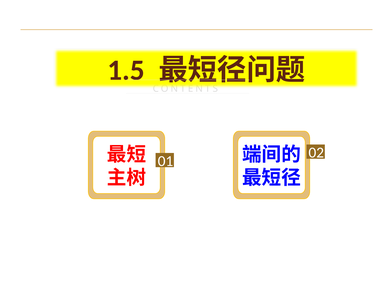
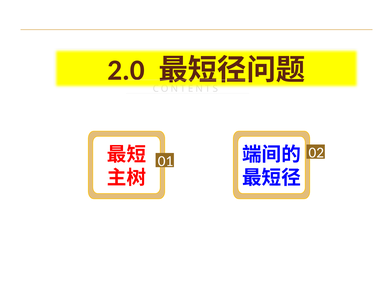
1.5: 1.5 -> 2.0
